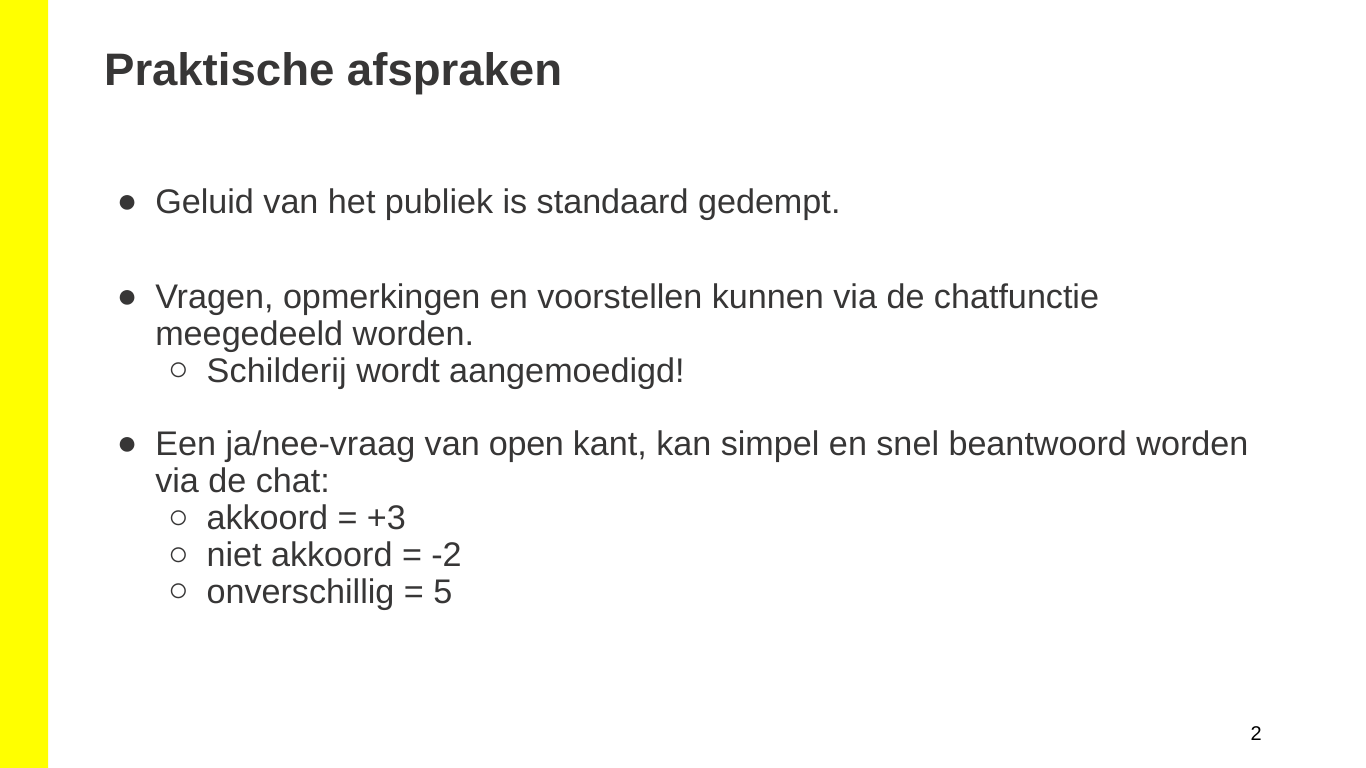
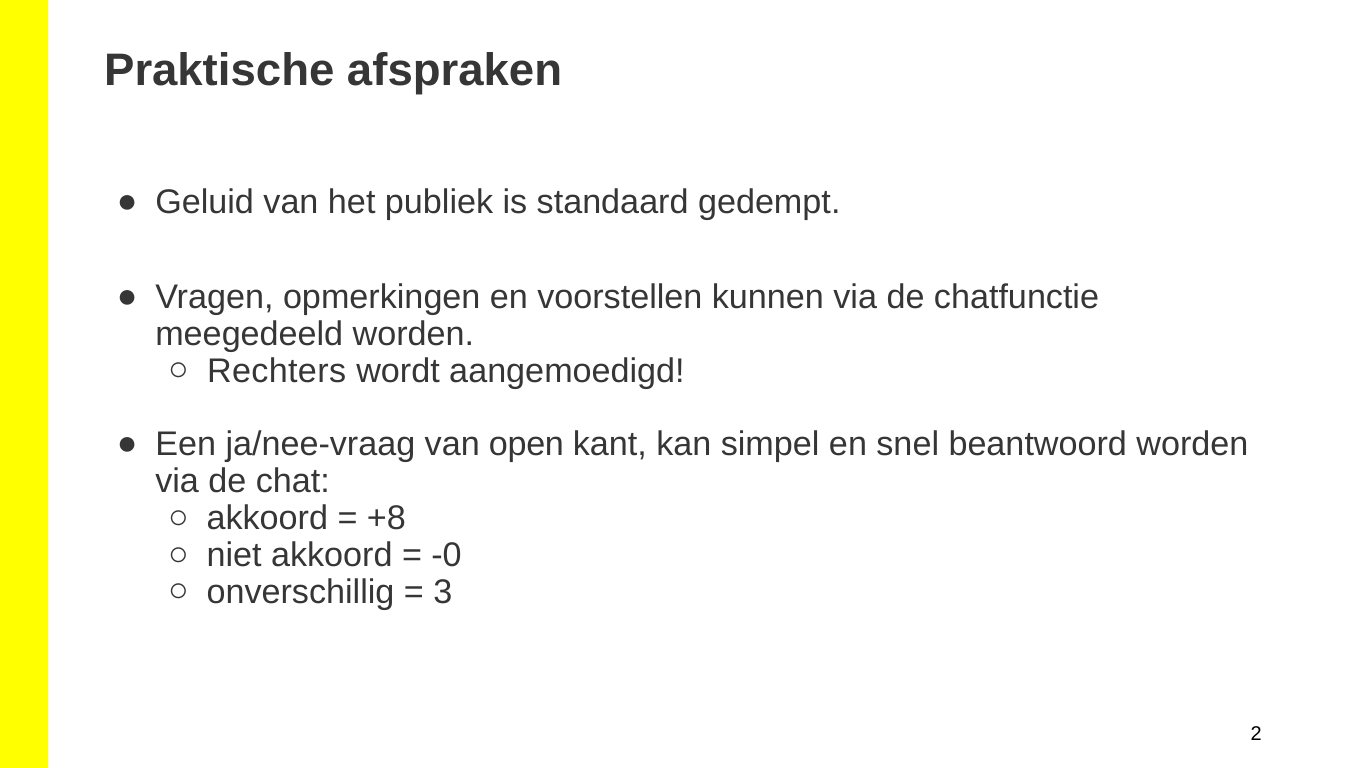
Schilderij: Schilderij -> Rechters
+3: +3 -> +8
-2: -2 -> -0
5: 5 -> 3
